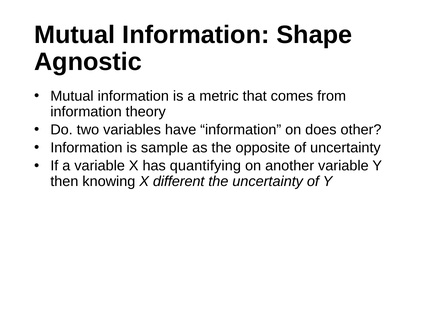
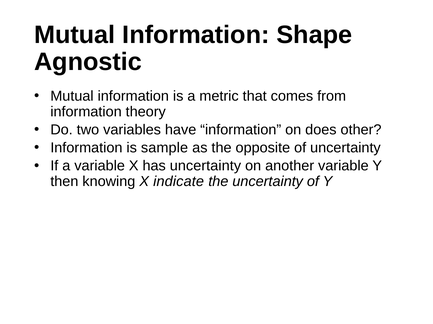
has quantifying: quantifying -> uncertainty
different: different -> indicate
